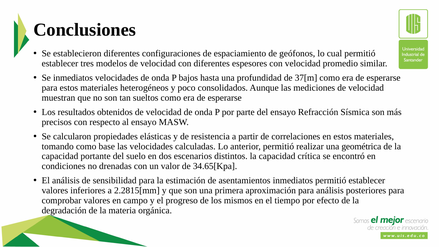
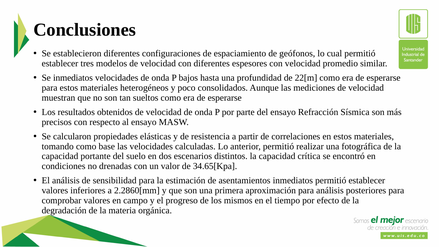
37[m: 37[m -> 22[m
geométrica: geométrica -> fotográfica
2.2815[mm: 2.2815[mm -> 2.2860[mm
